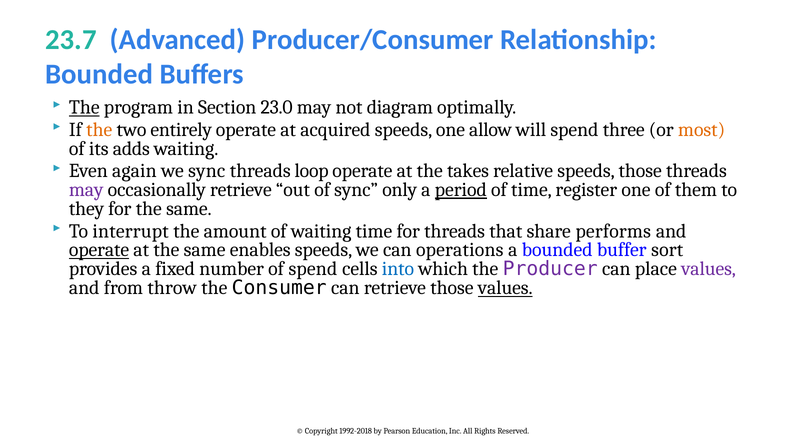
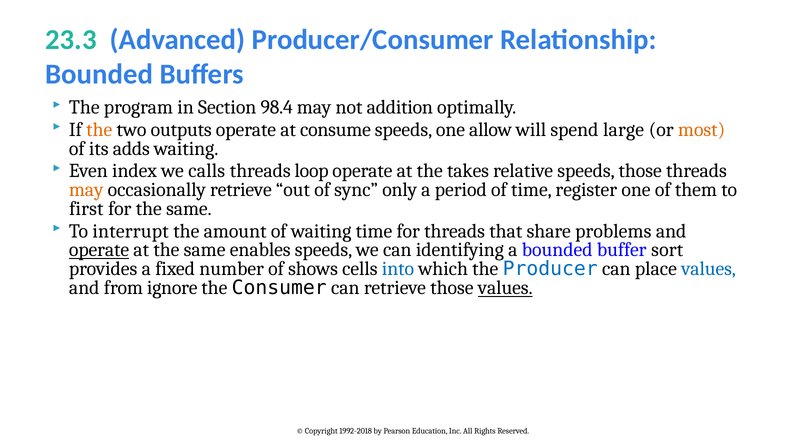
23.7: 23.7 -> 23.3
The at (84, 107) underline: present -> none
23.0: 23.0 -> 98.4
diagram: diagram -> addition
entirely: entirely -> outputs
acquired: acquired -> consume
three: three -> large
again: again -> index
we sync: sync -> calls
may at (86, 190) colour: purple -> orange
period underline: present -> none
they: they -> first
performs: performs -> problems
operations: operations -> identifying
of spend: spend -> shows
Producer colour: purple -> blue
values at (709, 269) colour: purple -> blue
throw: throw -> ignore
